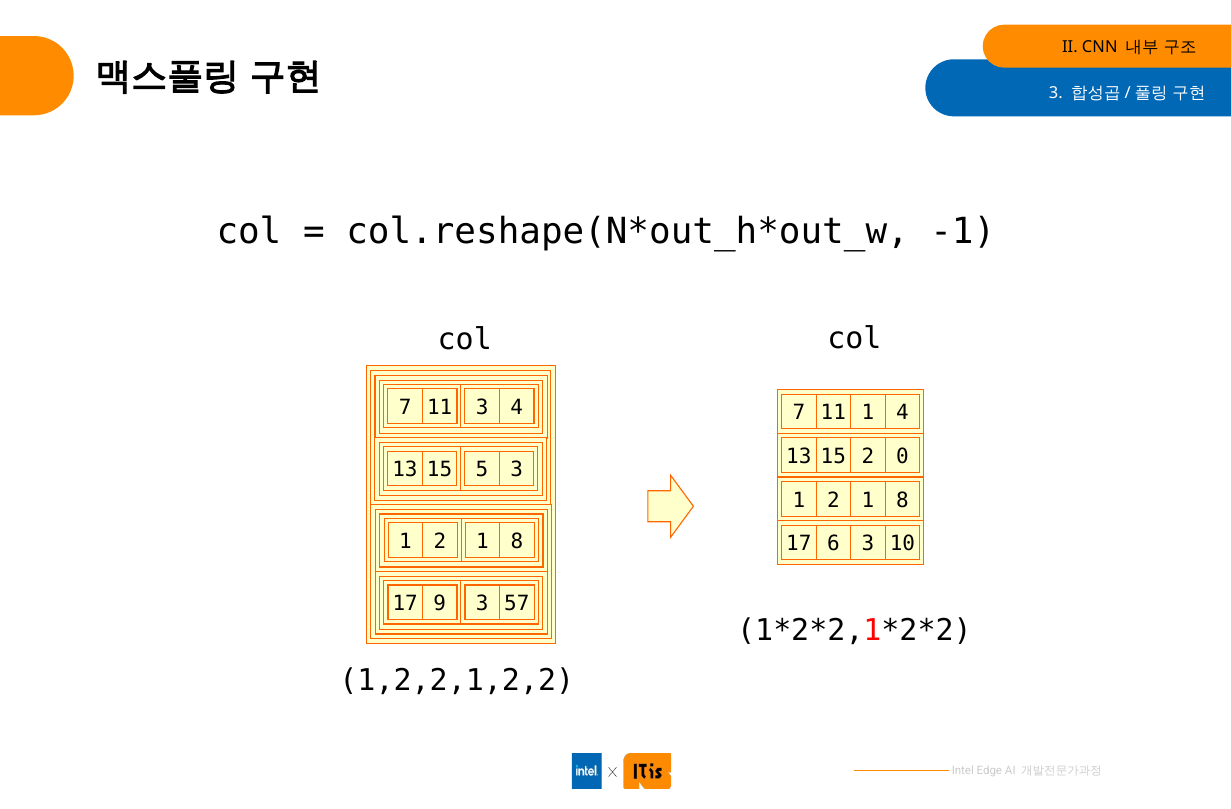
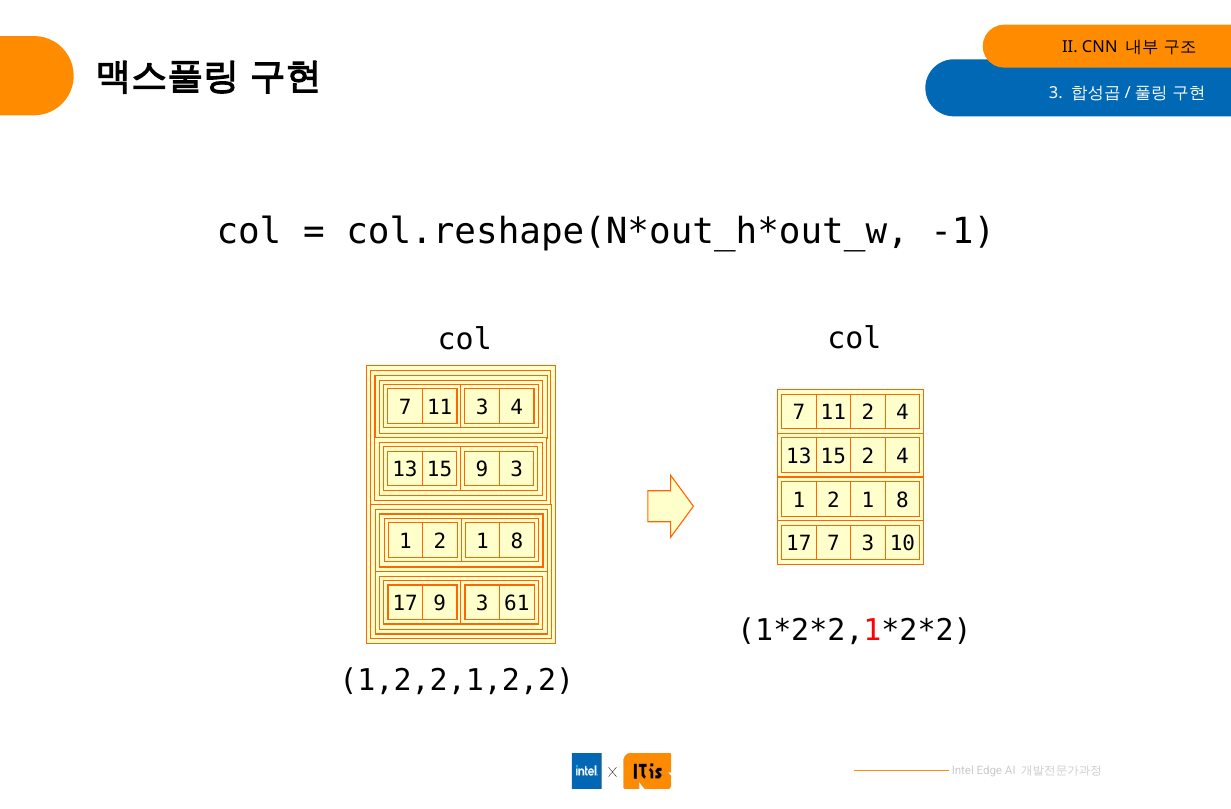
11 1: 1 -> 2
15 2 0: 0 -> 4
15 5: 5 -> 9
17 6: 6 -> 7
57: 57 -> 61
